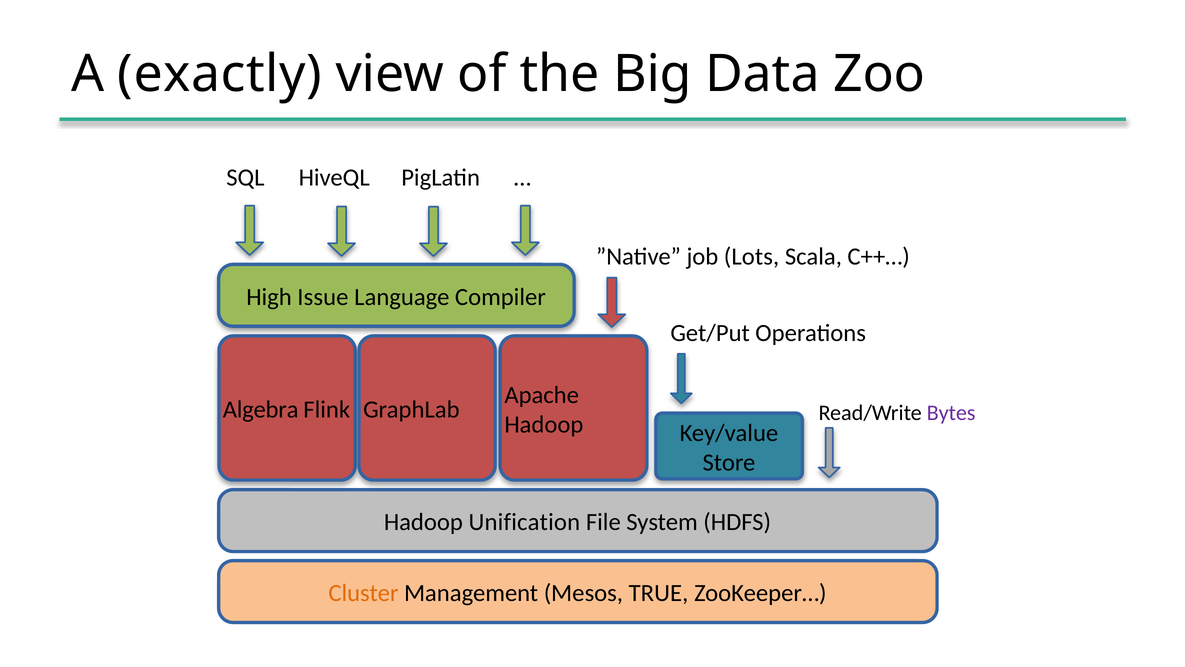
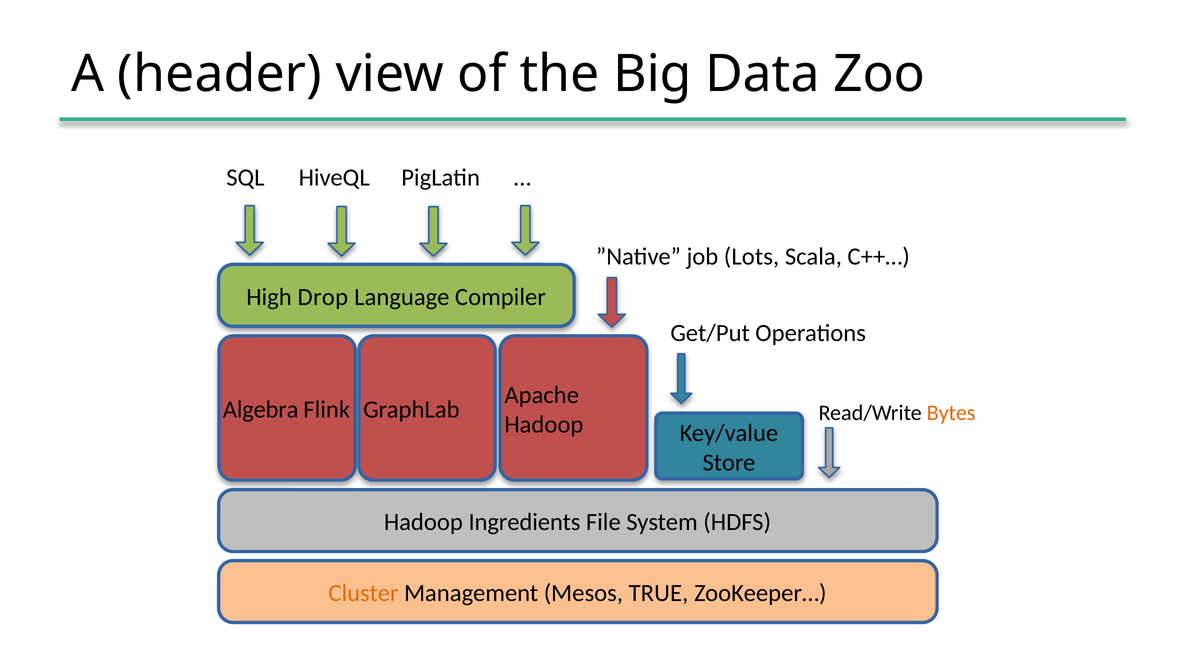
exactly: exactly -> header
Issue: Issue -> Drop
Bytes colour: purple -> orange
Unification: Unification -> Ingredients
